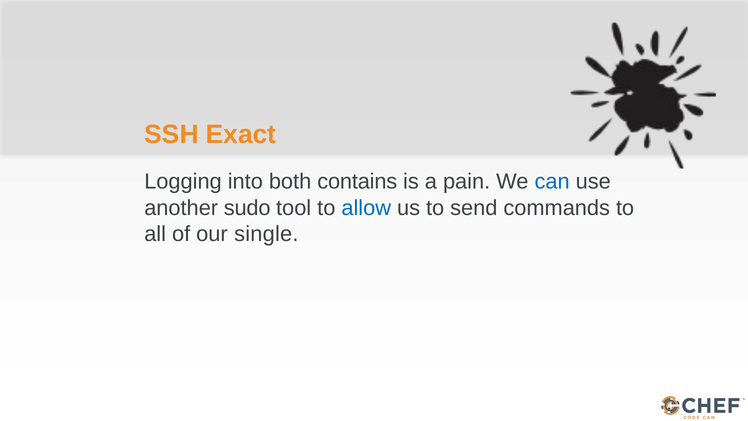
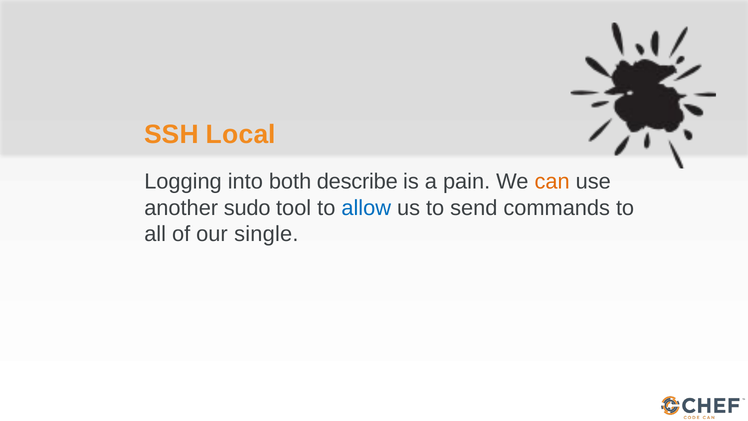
Exact: Exact -> Local
contains: contains -> describe
can colour: blue -> orange
